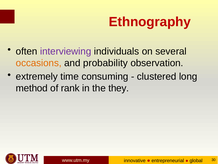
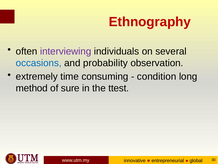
occasions colour: orange -> blue
clustered: clustered -> condition
rank: rank -> sure
they: they -> ttest
